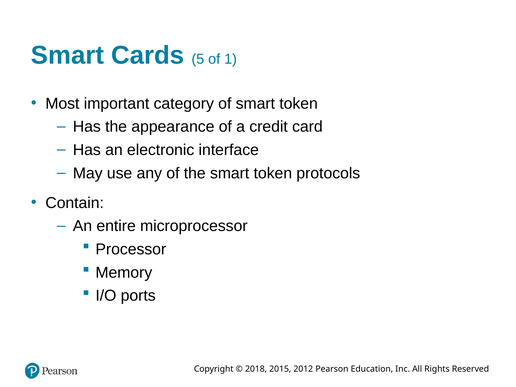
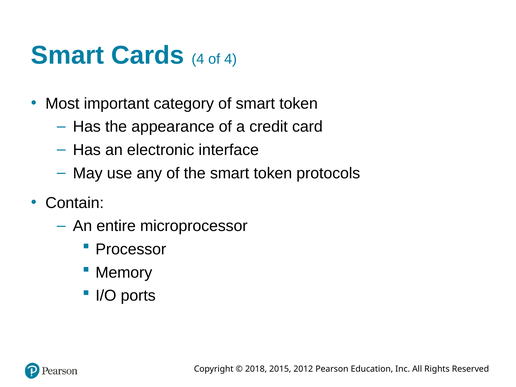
Cards 5: 5 -> 4
of 1: 1 -> 4
